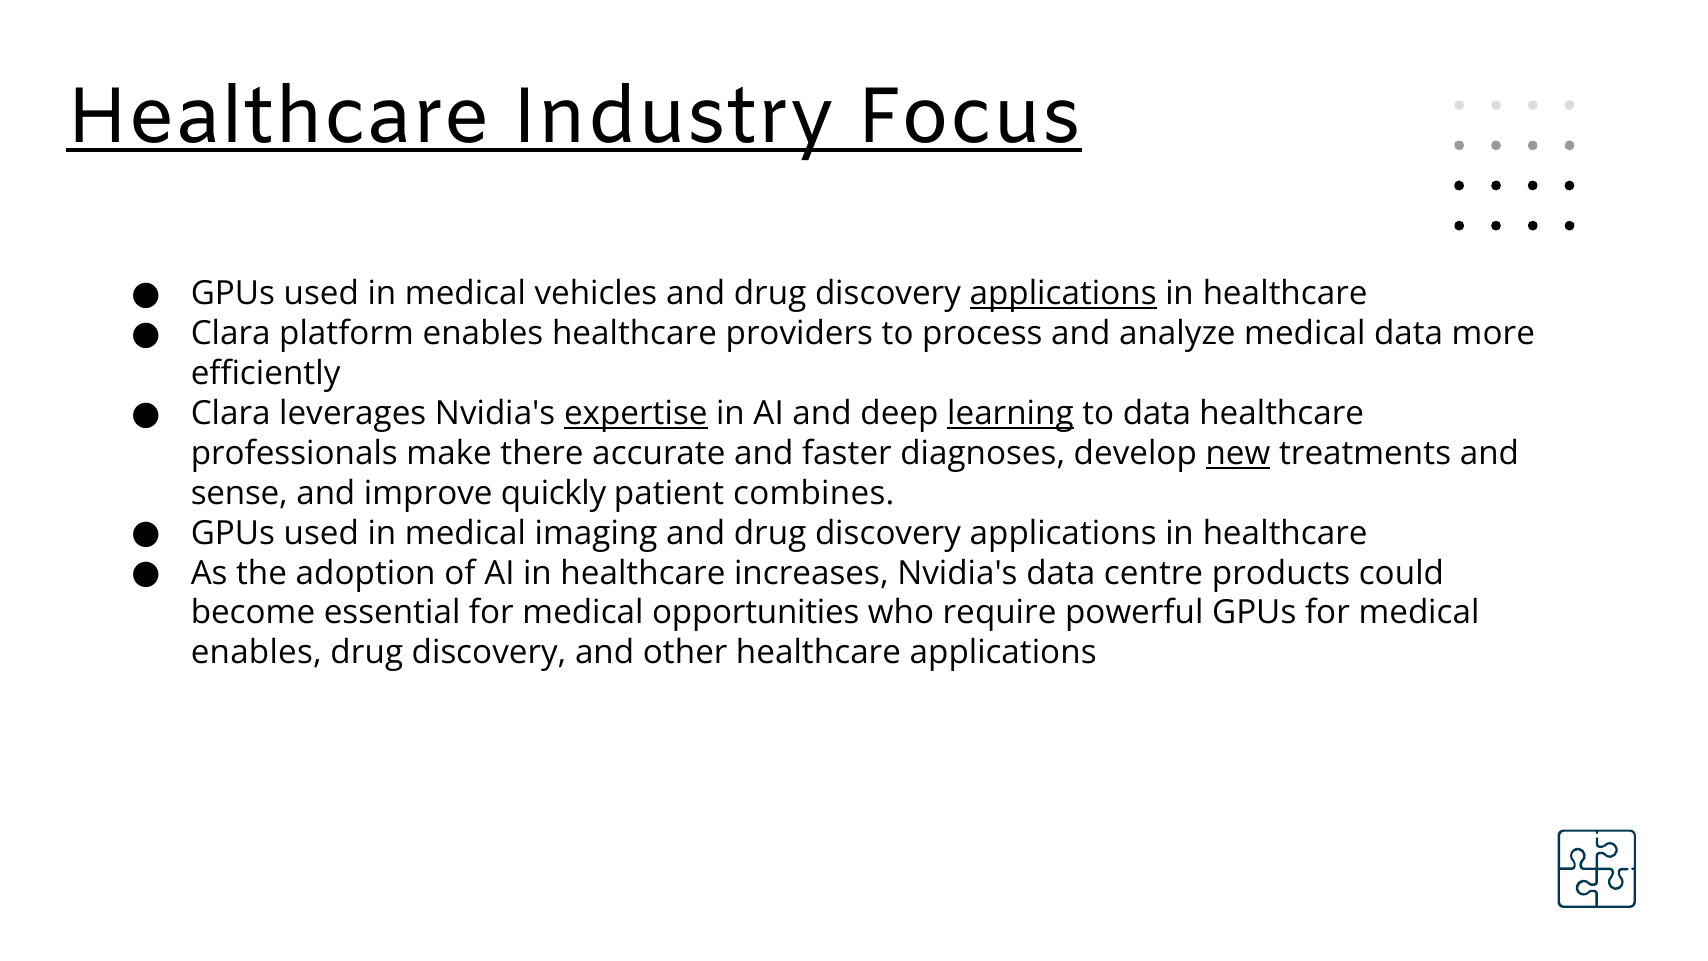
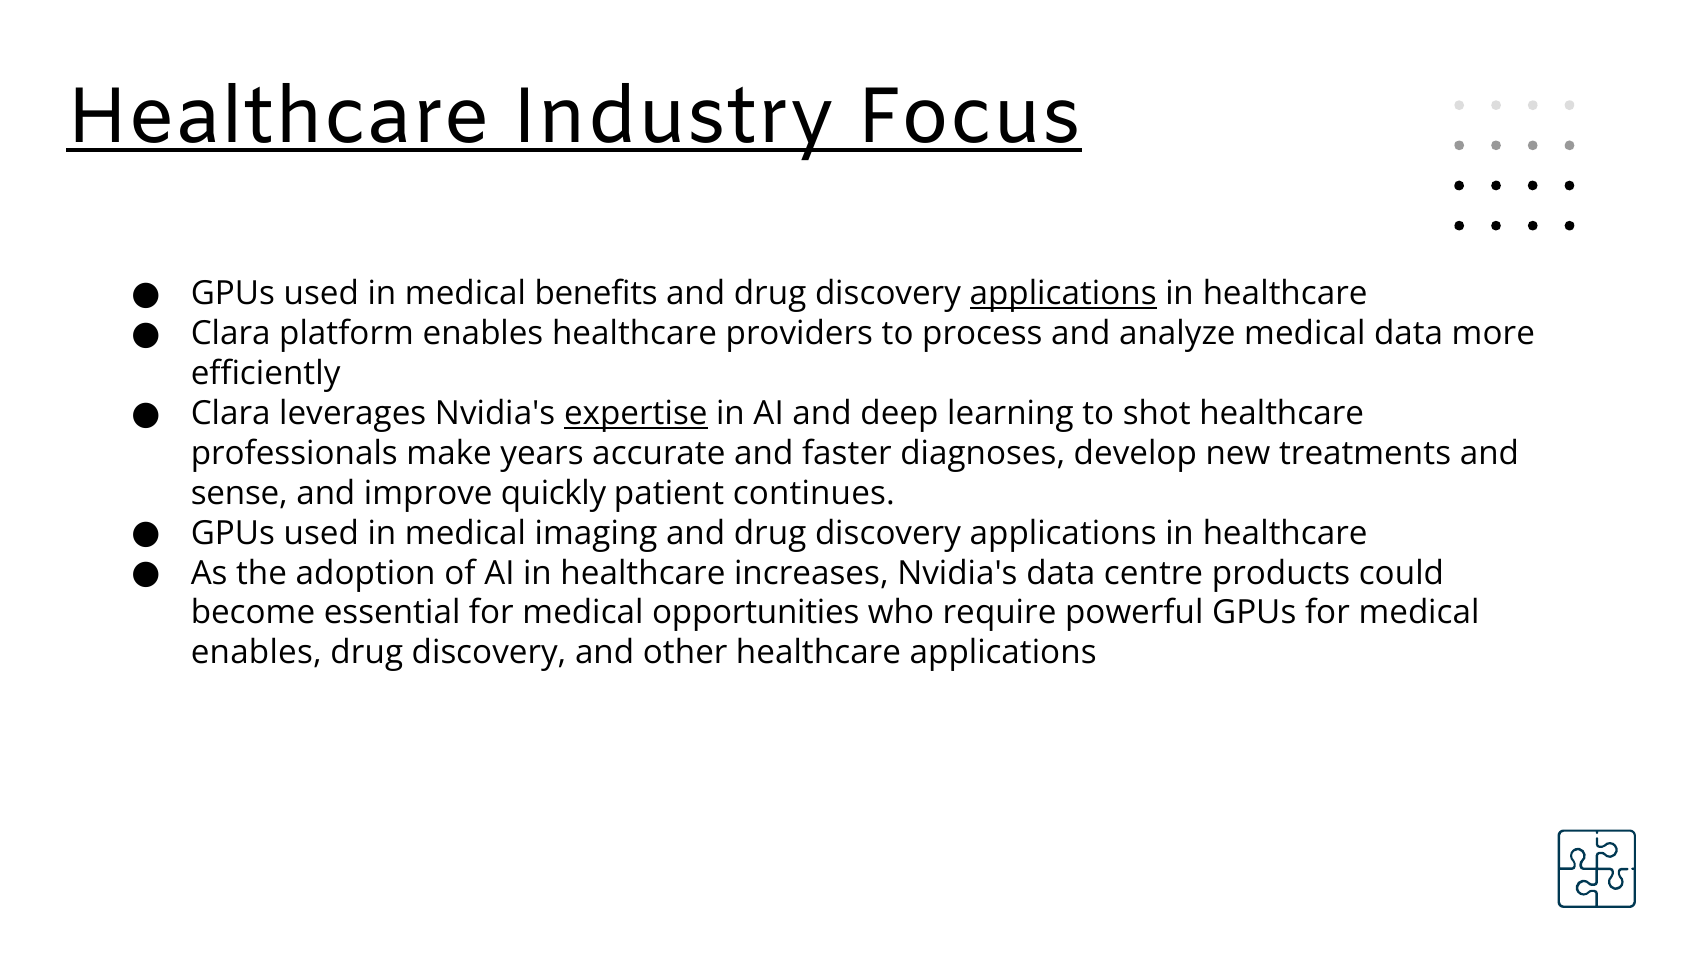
vehicles: vehicles -> benefits
learning underline: present -> none
to data: data -> shot
there: there -> years
new underline: present -> none
combines: combines -> continues
